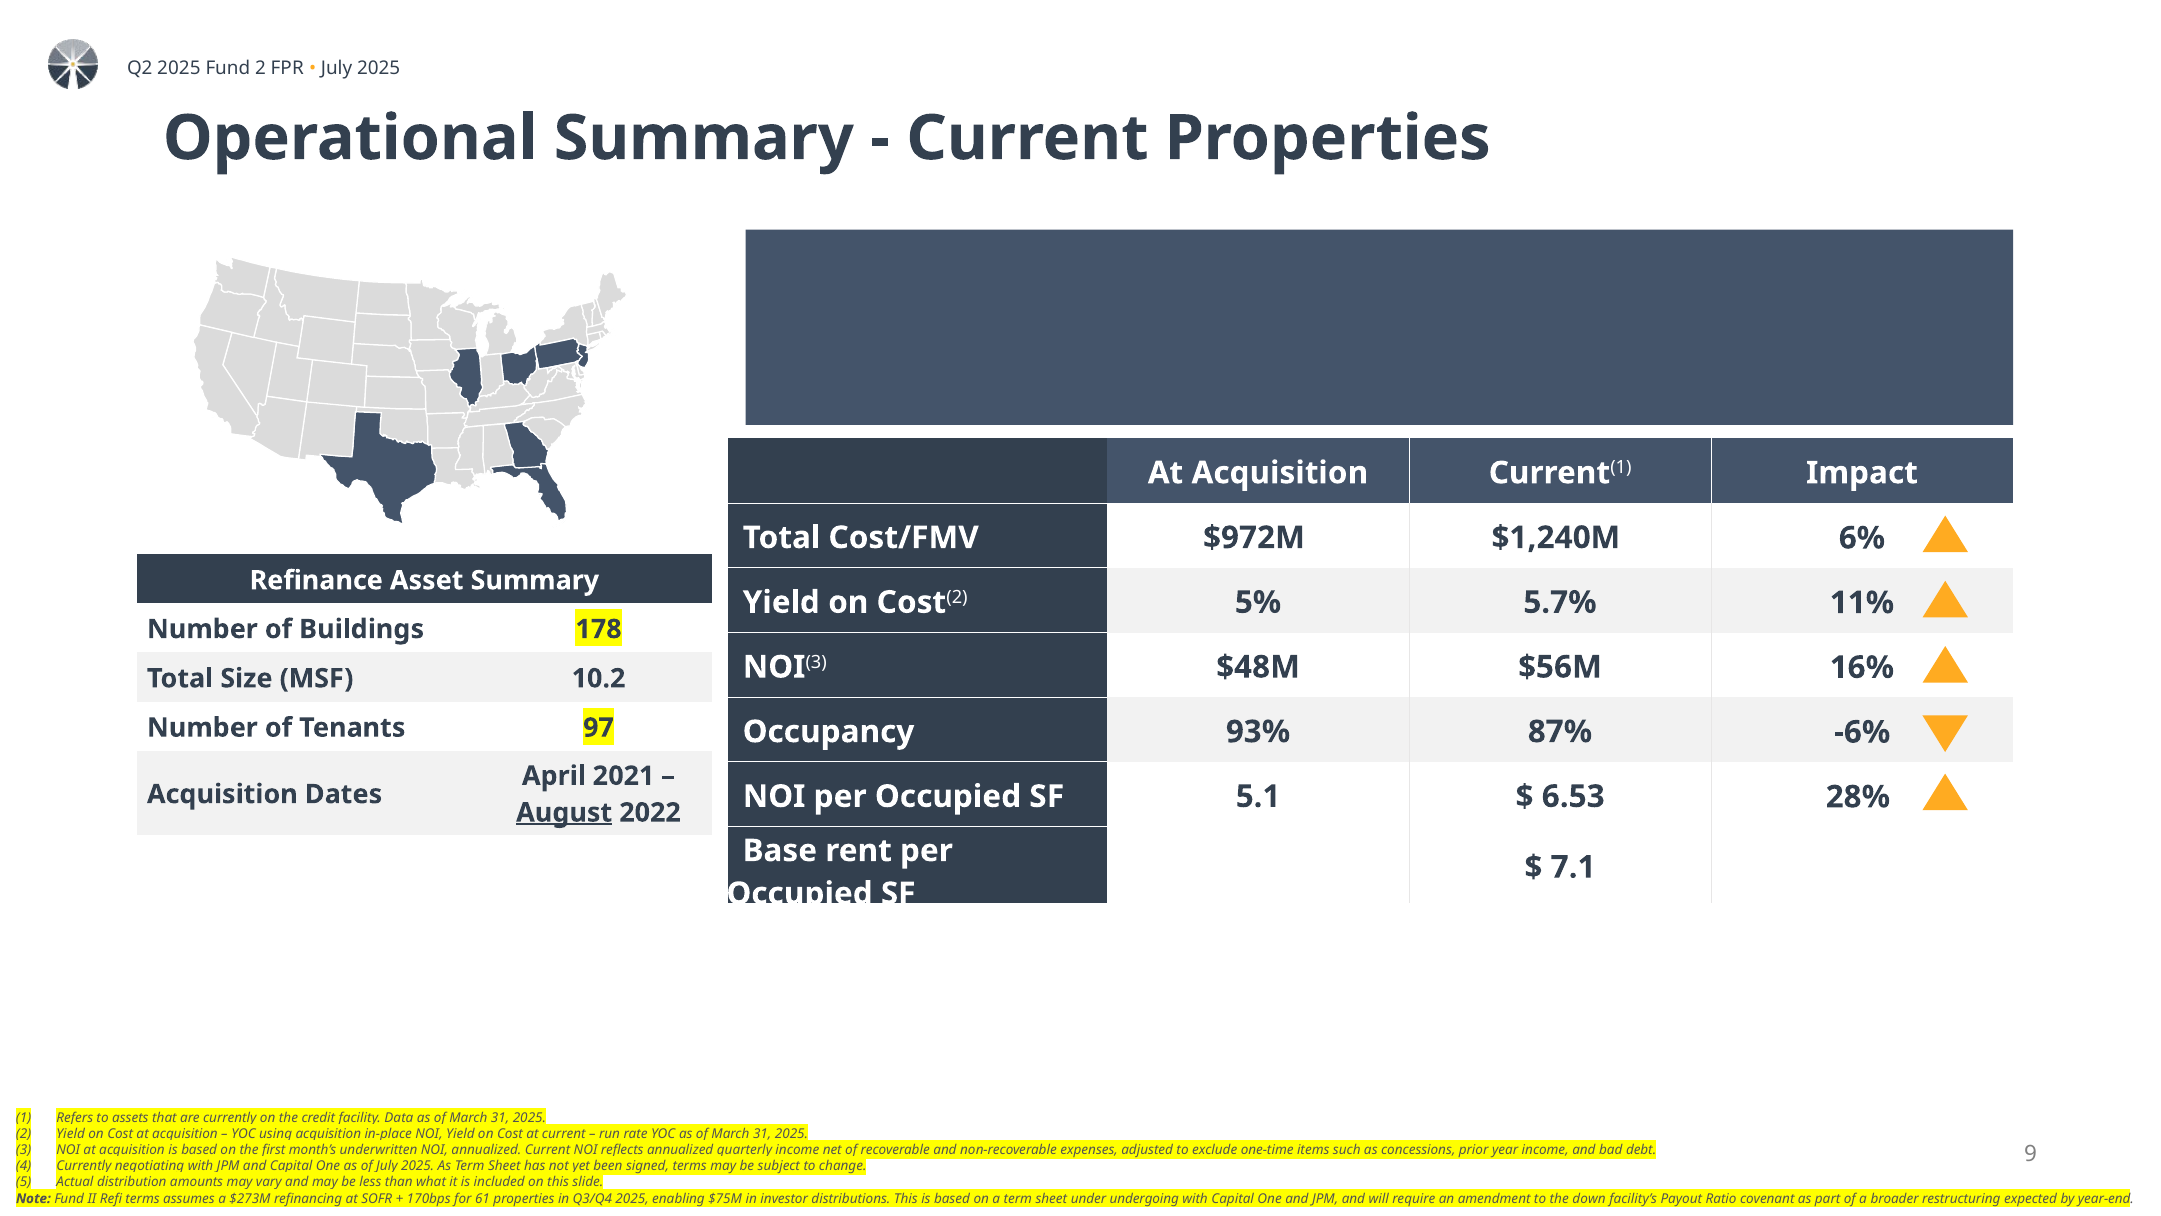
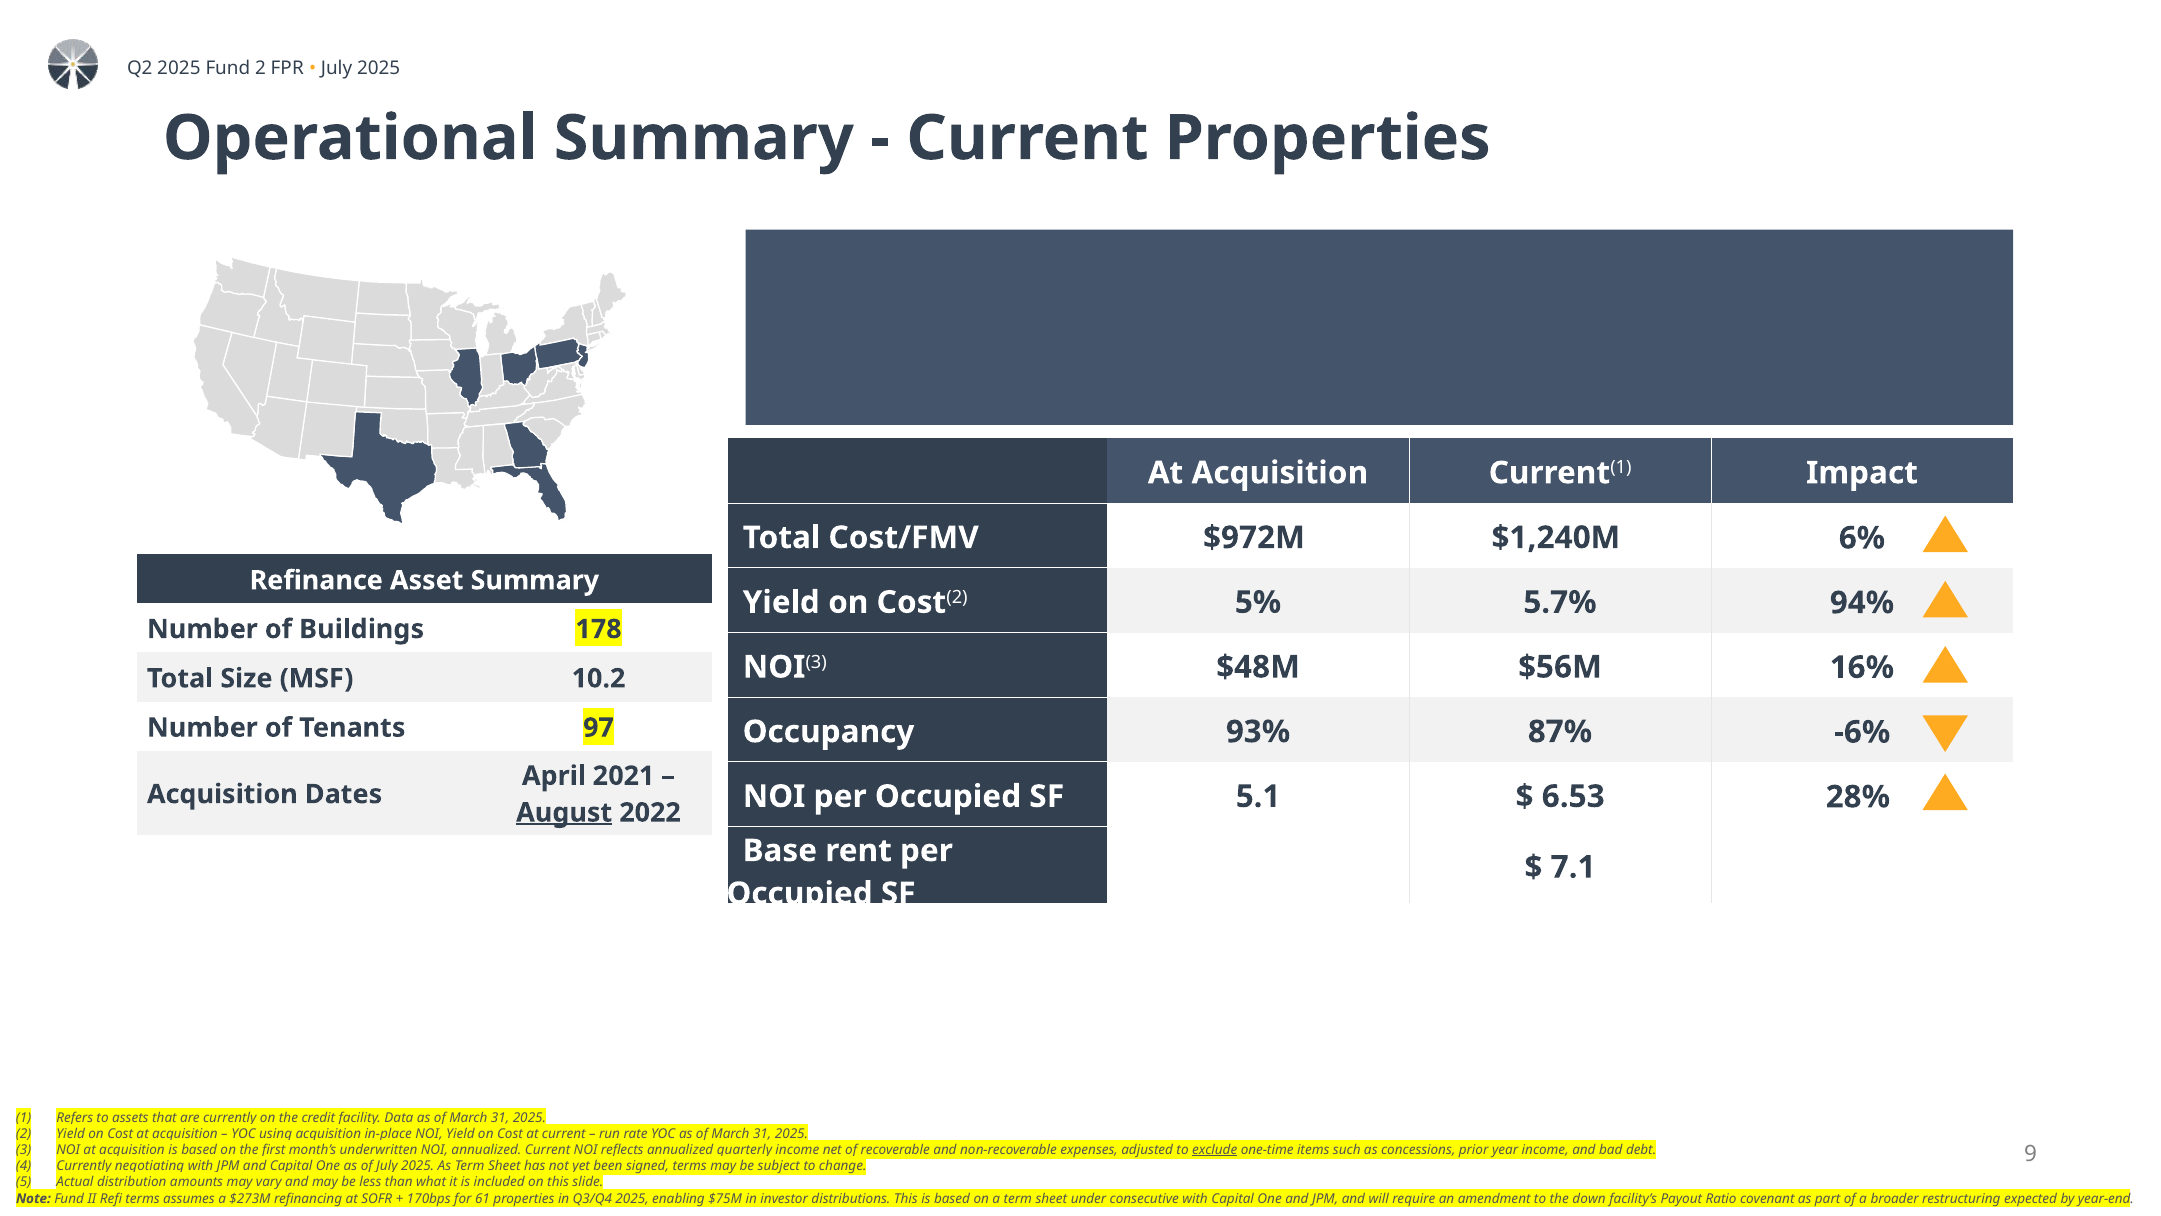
11%: 11% -> 94%
exclude underline: none -> present
undergoing: undergoing -> consecutive
